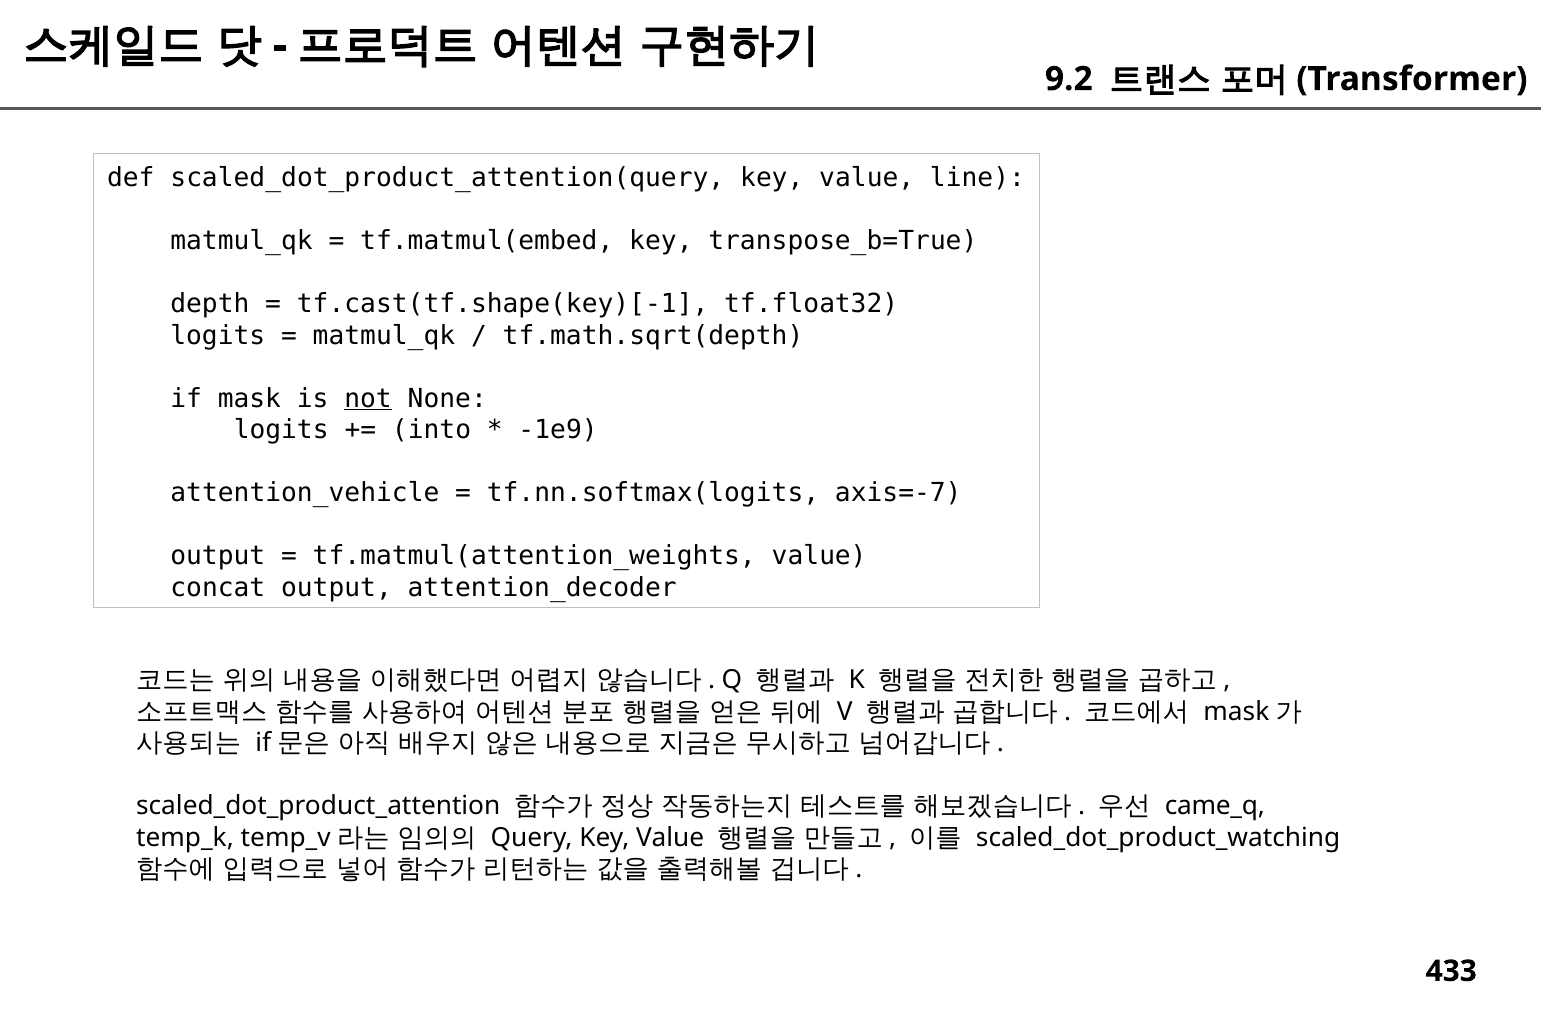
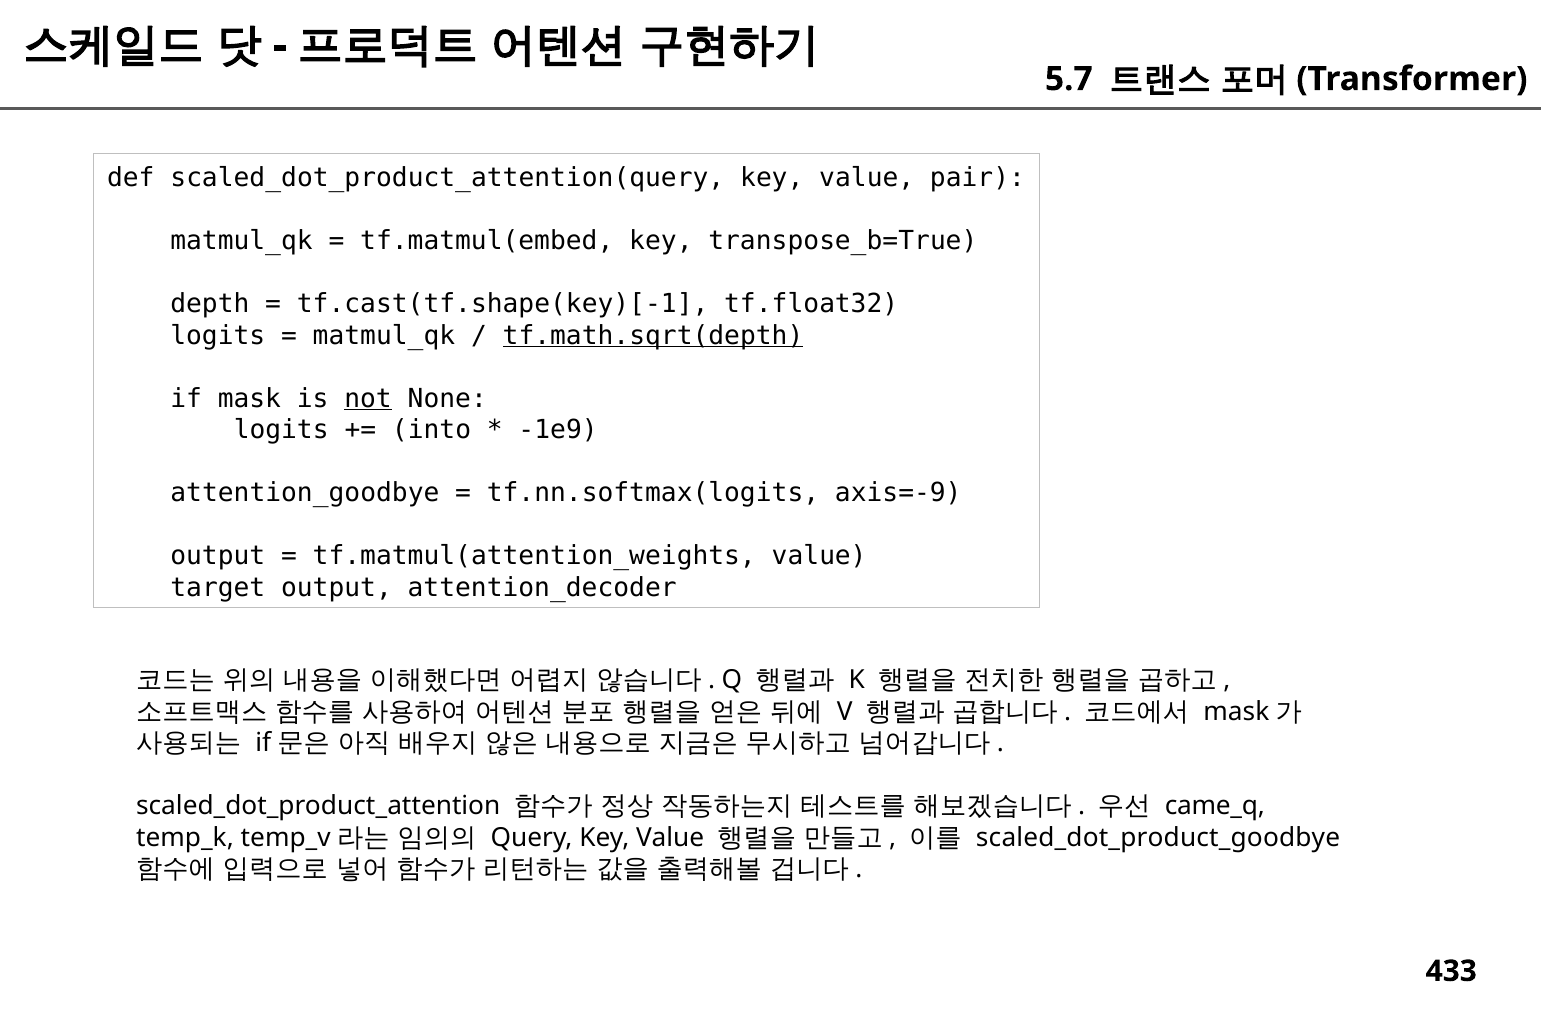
9.2: 9.2 -> 5.7
line: line -> pair
tf.math.sqrt(depth underline: none -> present
attention_vehicle: attention_vehicle -> attention_goodbye
axis=-7: axis=-7 -> axis=-9
concat: concat -> target
scaled_dot_product_watching: scaled_dot_product_watching -> scaled_dot_product_goodbye
